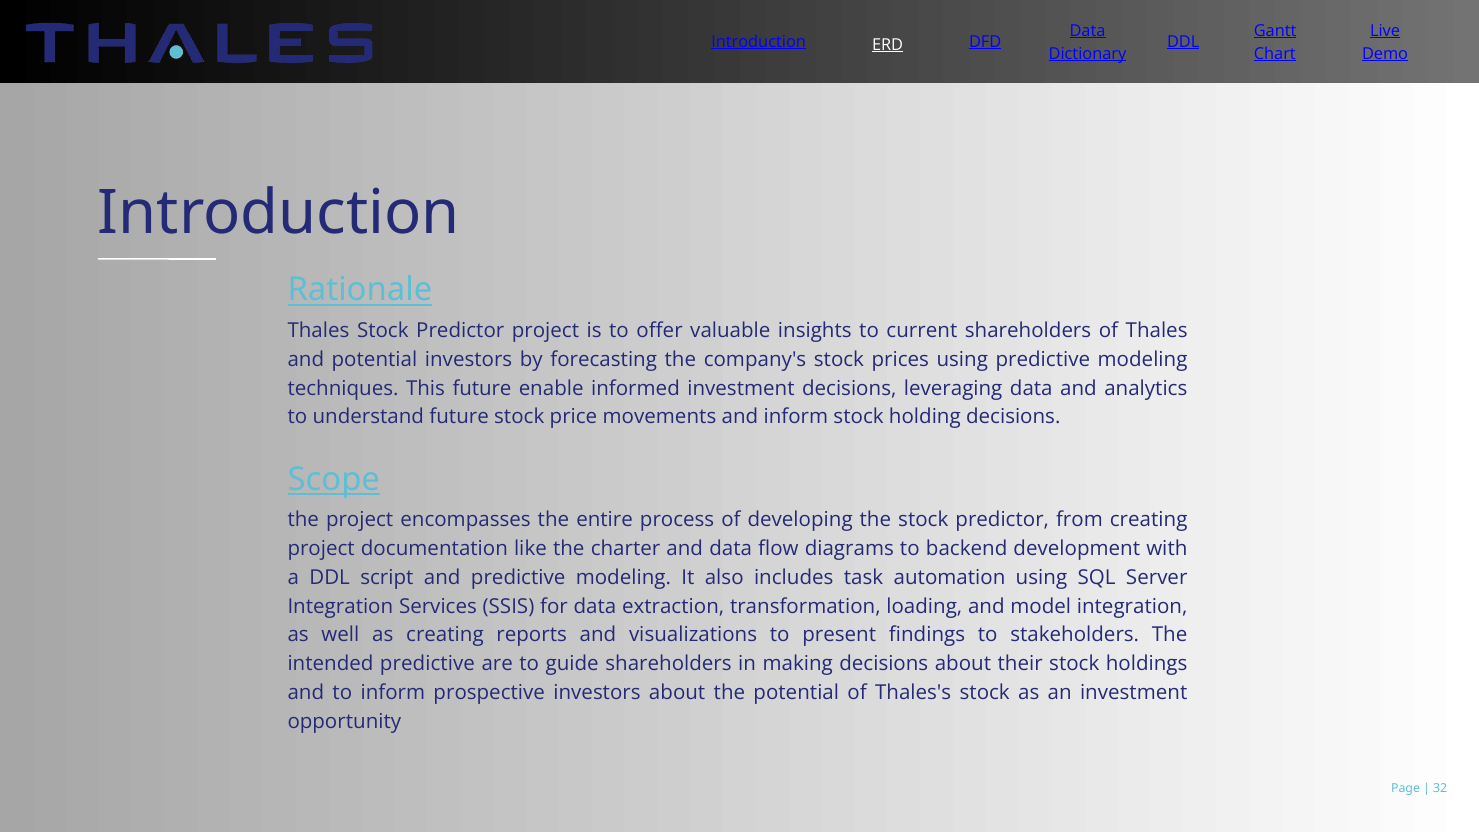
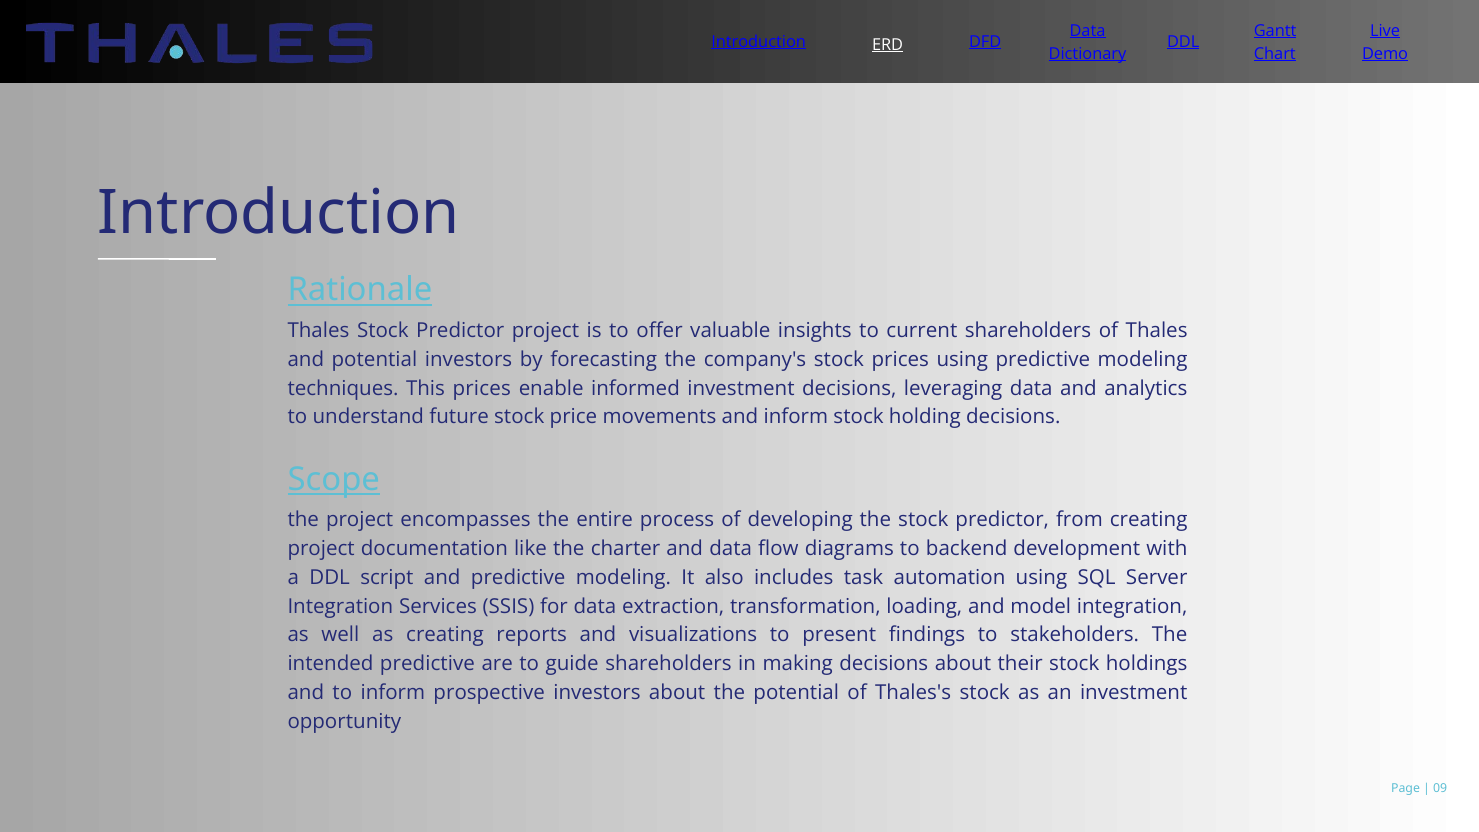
This future: future -> prices
32: 32 -> 09
